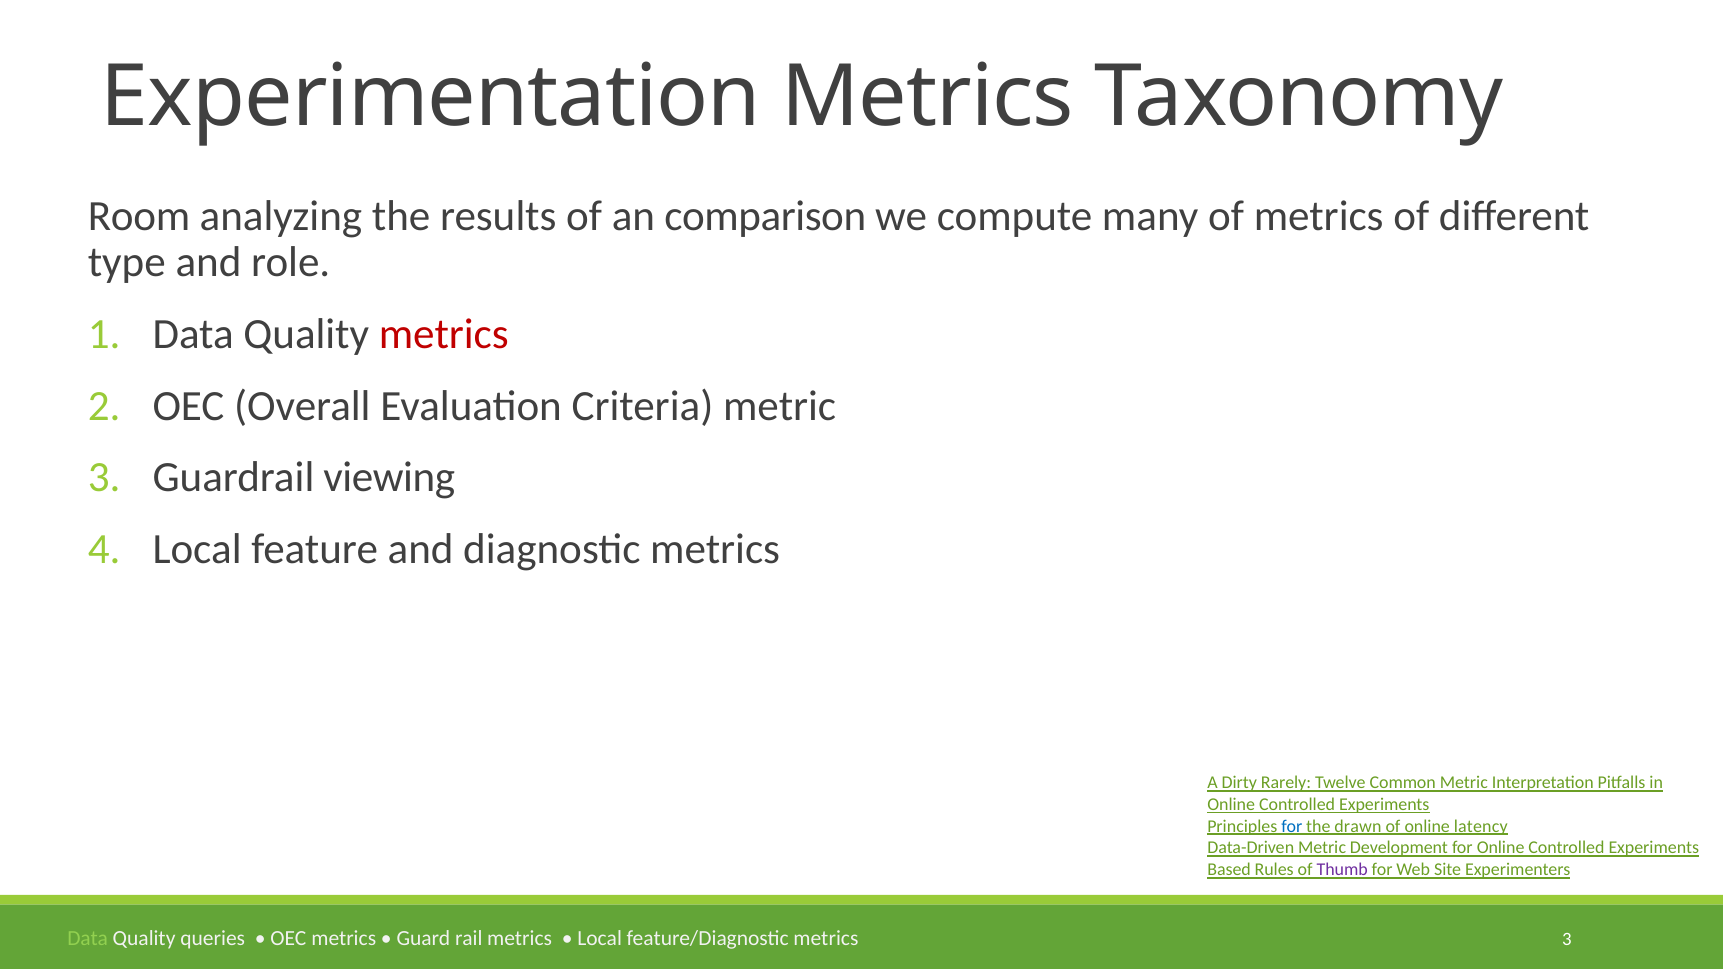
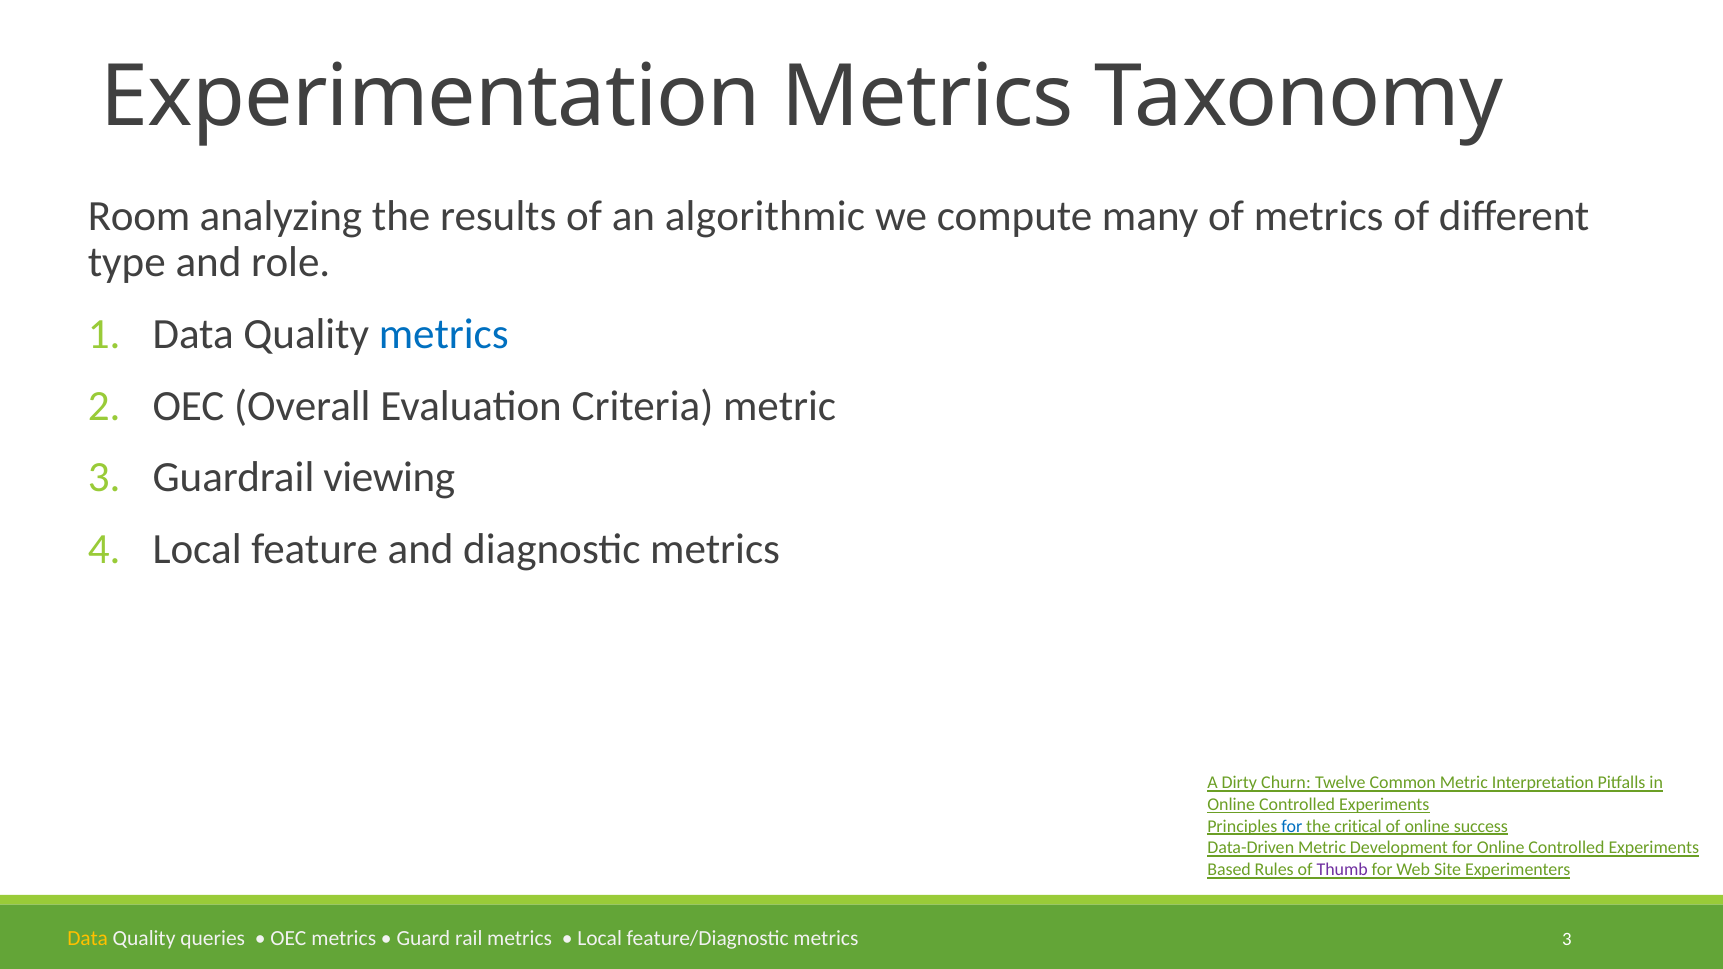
comparison: comparison -> algorithmic
metrics at (444, 334) colour: red -> blue
Rarely: Rarely -> Churn
drawn: drawn -> critical
latency: latency -> success
Data at (88, 939) colour: light green -> yellow
